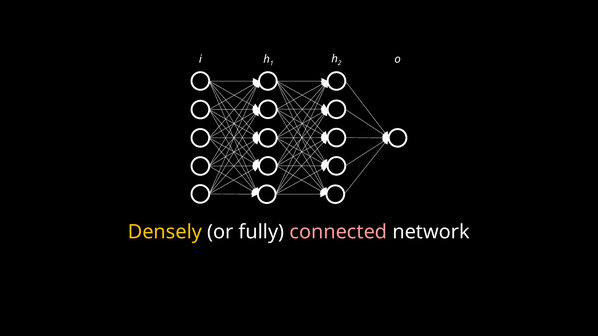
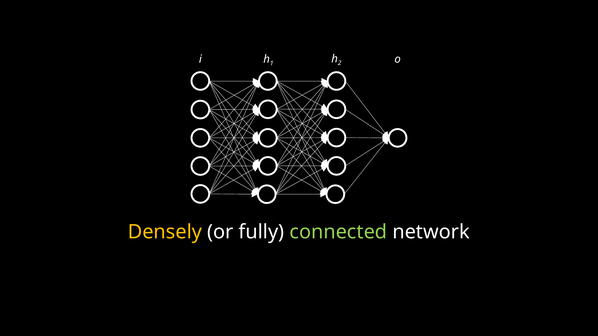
connected colour: pink -> light green
